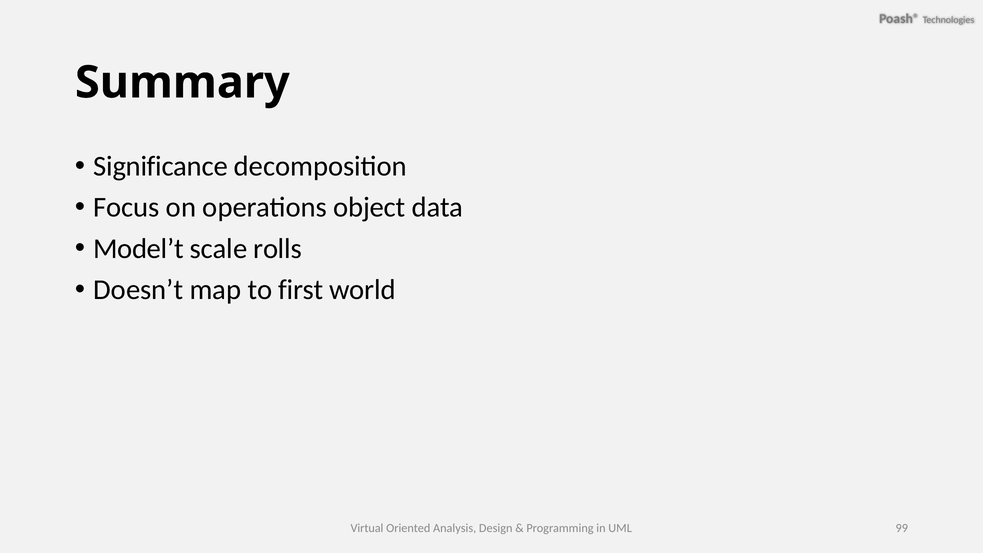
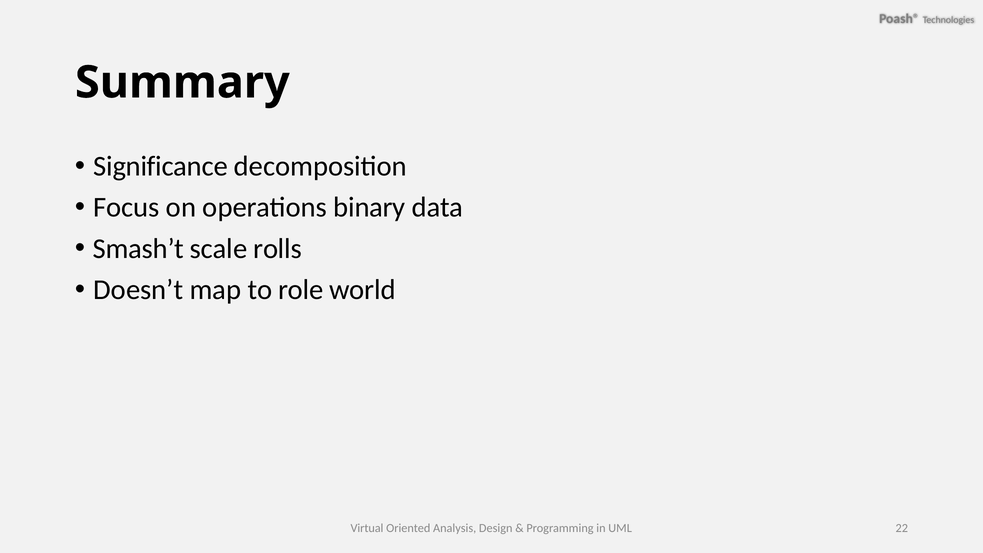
object: object -> binary
Model’t: Model’t -> Smash’t
first: first -> role
99: 99 -> 22
